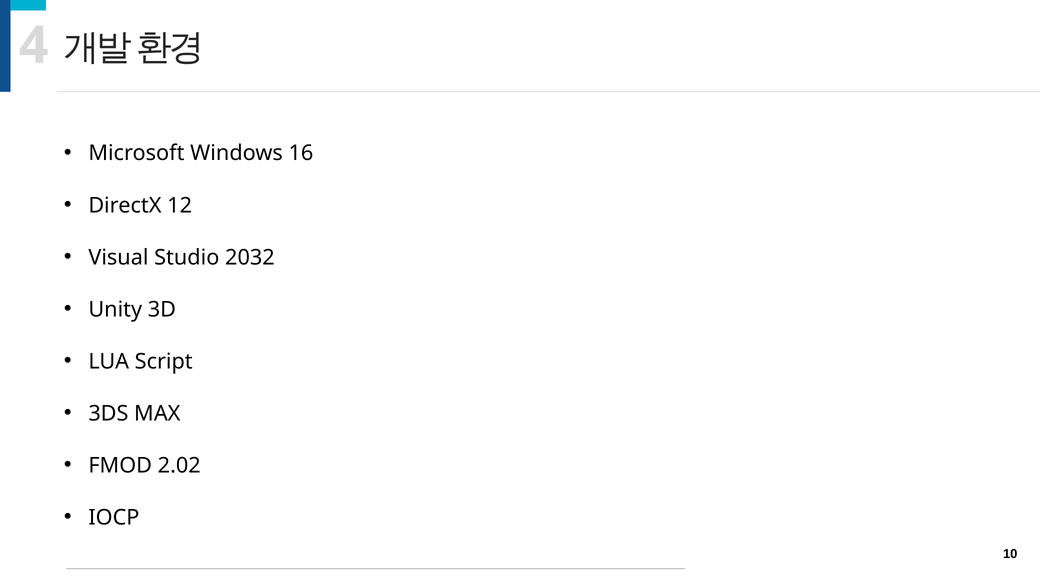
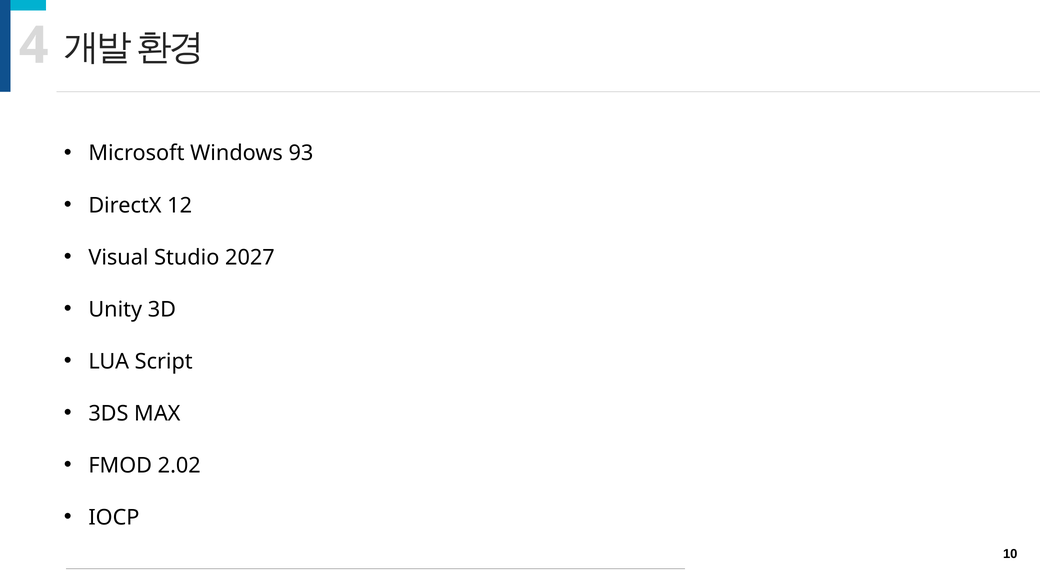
16: 16 -> 93
2032: 2032 -> 2027
